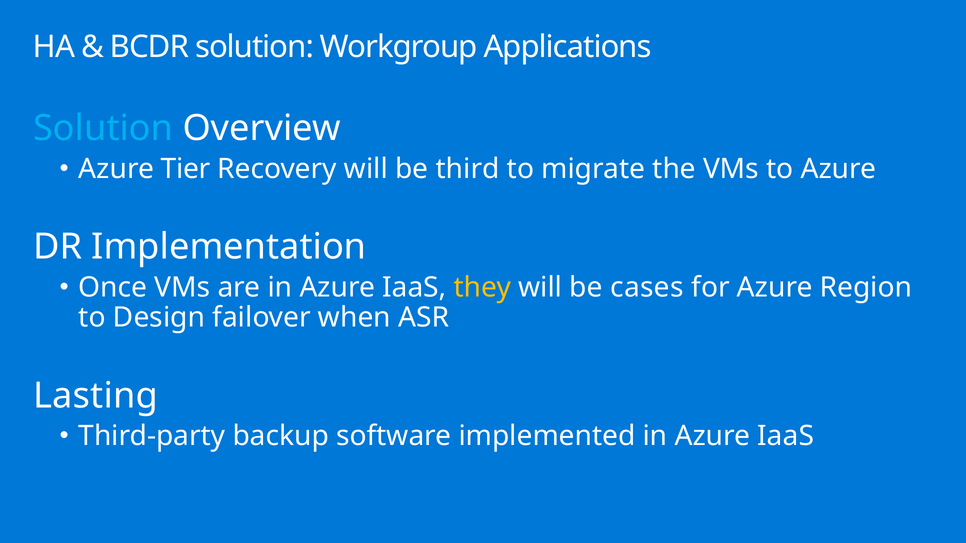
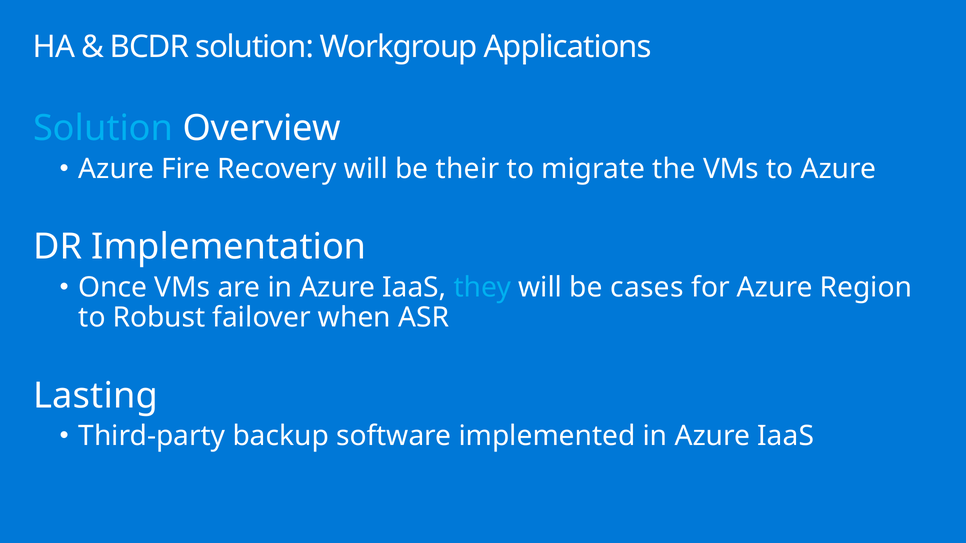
Tier: Tier -> Fire
third: third -> their
they colour: yellow -> light blue
Design: Design -> Robust
